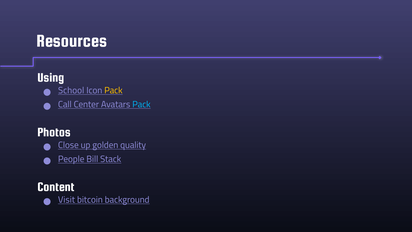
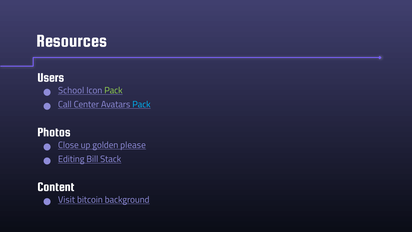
Using: Using -> Users
Pack at (113, 90) colour: yellow -> light green
quality: quality -> please
People: People -> Editing
